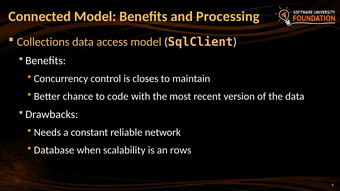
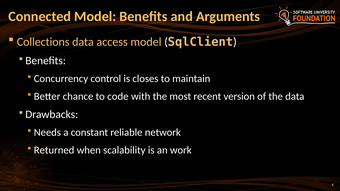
Processing: Processing -> Arguments
Database: Database -> Returned
rows: rows -> work
